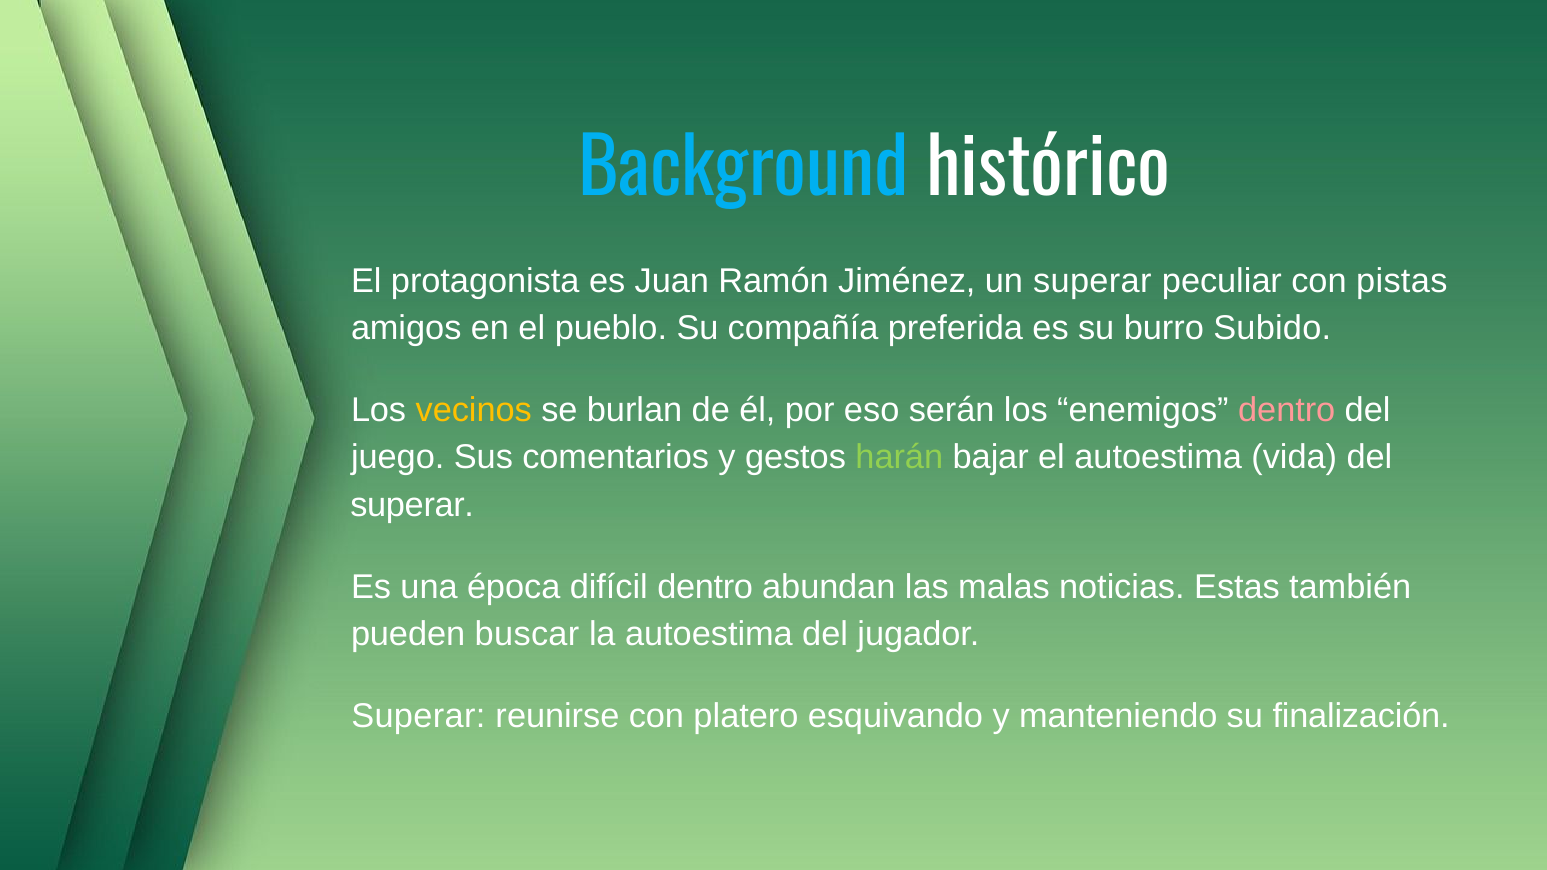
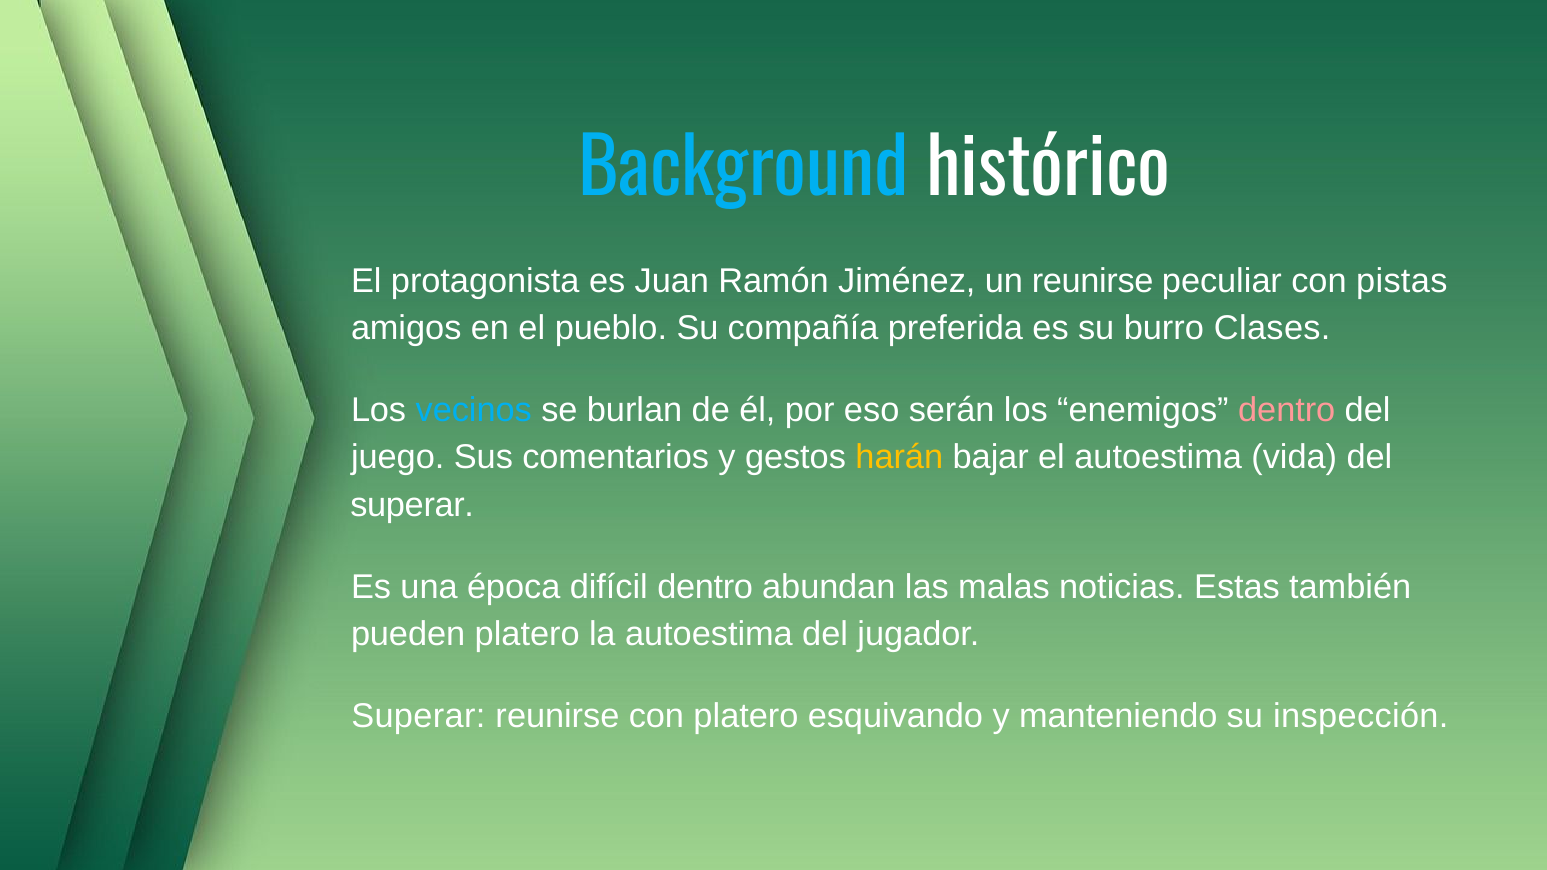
un superar: superar -> reunirse
Subido: Subido -> Clases
vecinos colour: yellow -> light blue
harán colour: light green -> yellow
pueden buscar: buscar -> platero
finalización: finalización -> inspección
